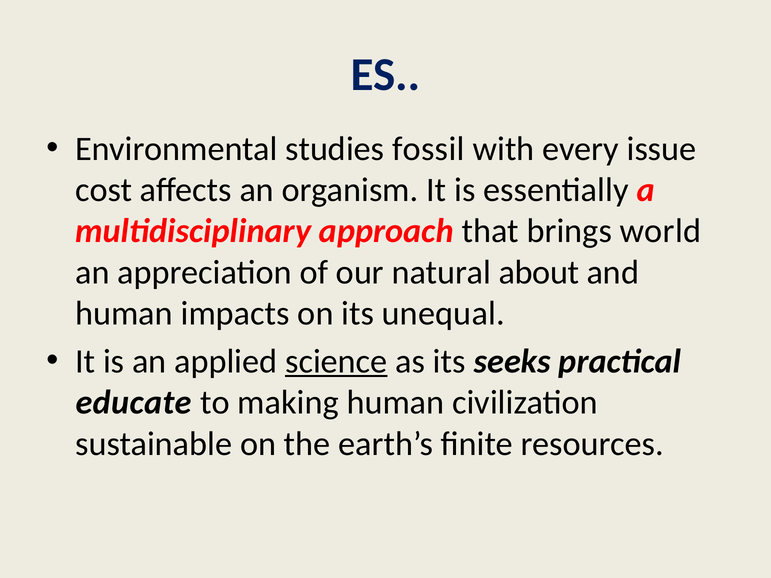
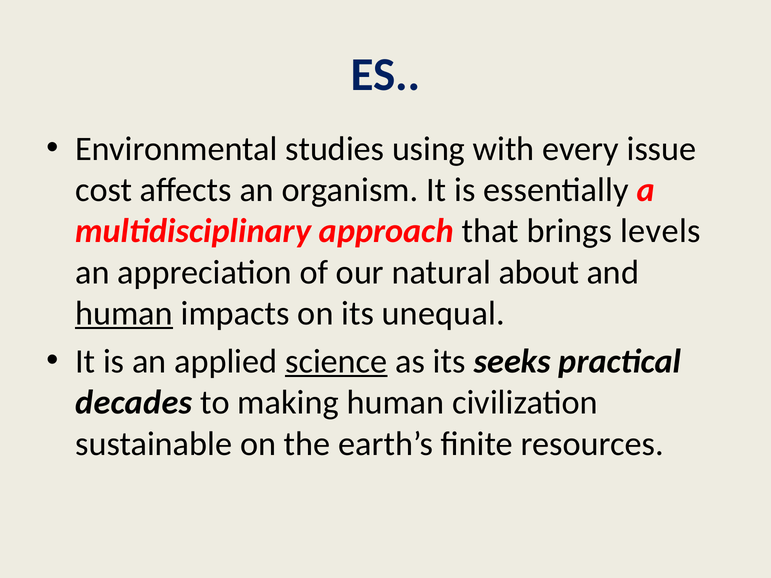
fossil: fossil -> using
world: world -> levels
human at (124, 314) underline: none -> present
educate: educate -> decades
